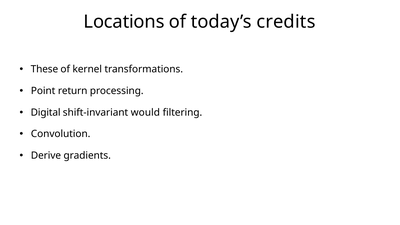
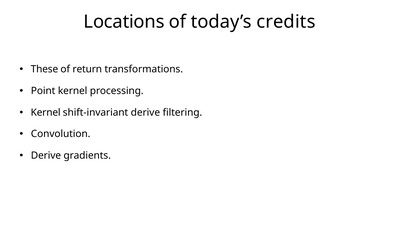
kernel: kernel -> return
Point return: return -> kernel
Digital at (46, 112): Digital -> Kernel
shift-invariant would: would -> derive
